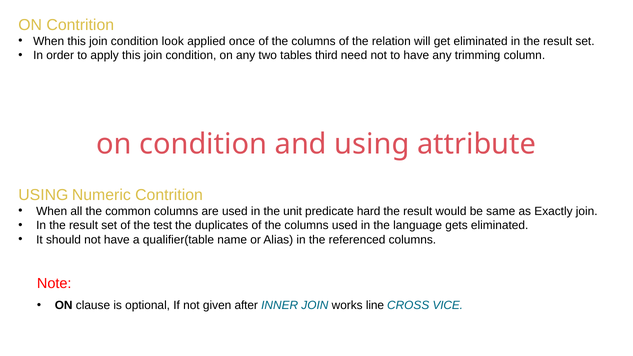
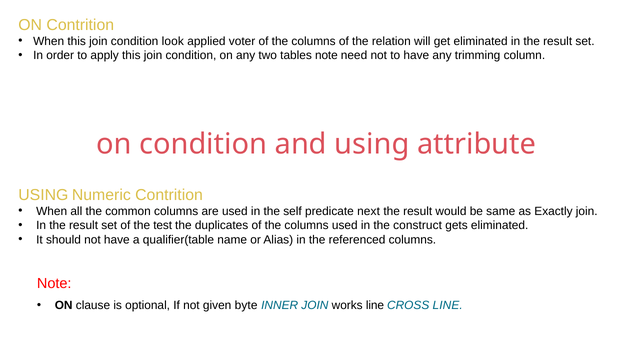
once: once -> voter
tables third: third -> note
unit: unit -> self
hard: hard -> next
language: language -> construct
after: after -> byte
CROSS VICE: VICE -> LINE
